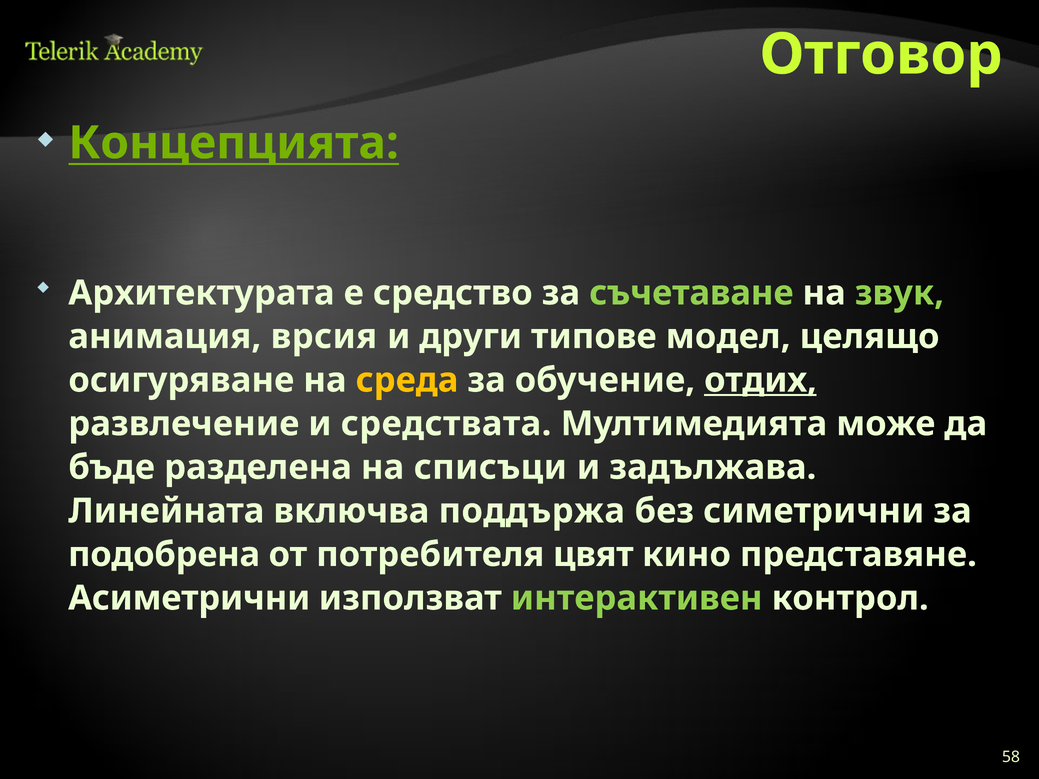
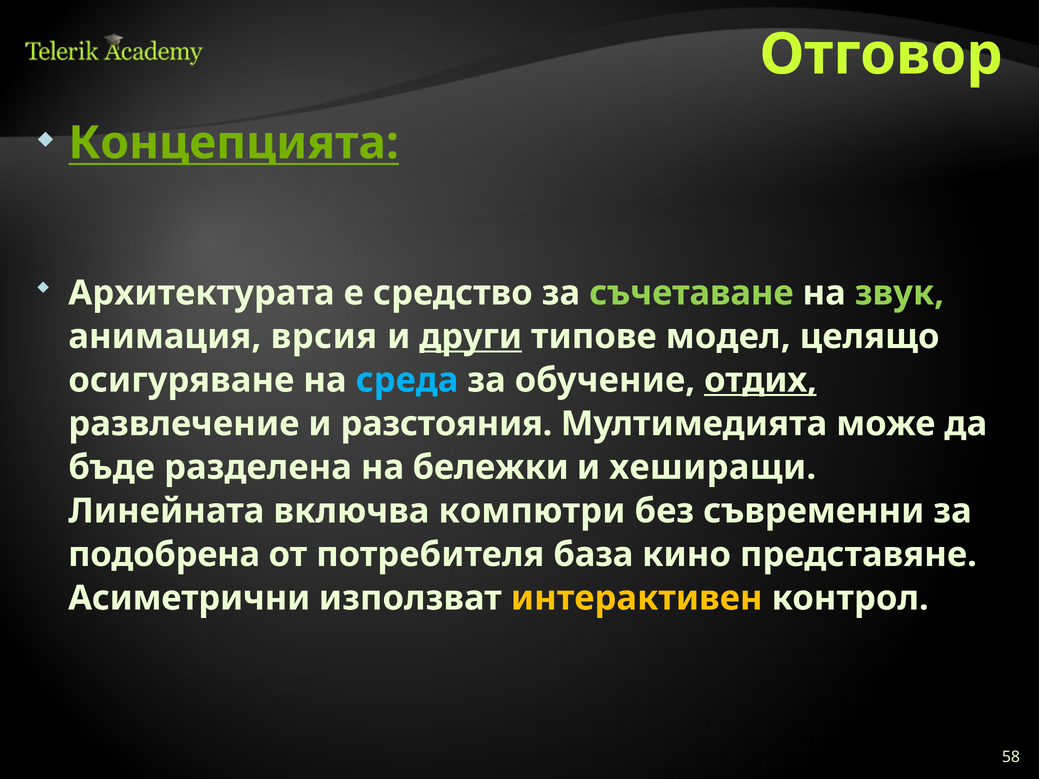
други underline: none -> present
среда colour: yellow -> light blue
средствата: средствата -> разстояния
списъци: списъци -> бележки
задължава: задължава -> хеширащи
поддържа: поддържа -> компютри
симетрични: симетрични -> съвременни
цвят: цвят -> база
интерактивен colour: light green -> yellow
